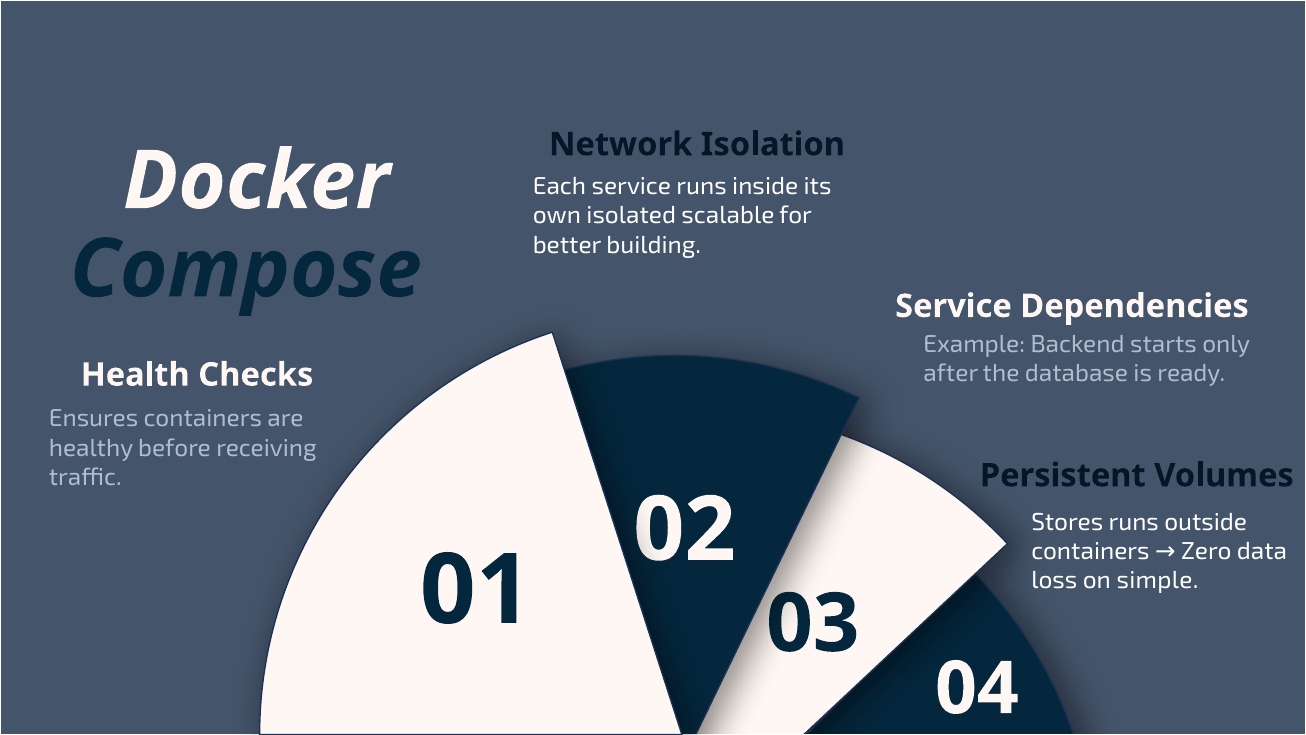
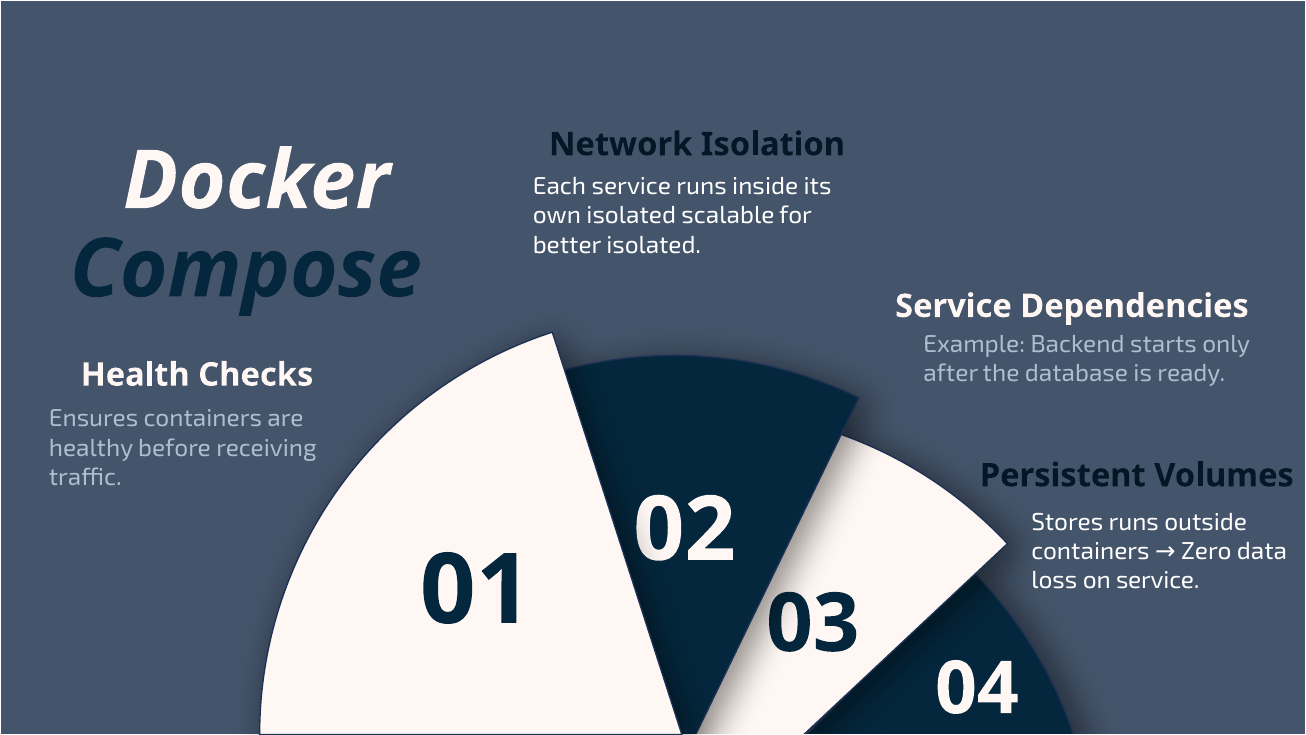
better building: building -> isolated
on simple: simple -> service
